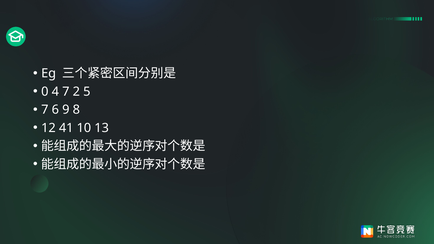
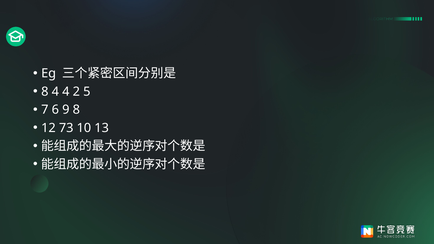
0 at (45, 92): 0 -> 8
4 7: 7 -> 4
41: 41 -> 73
